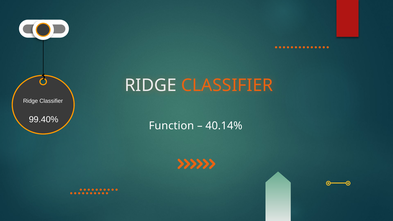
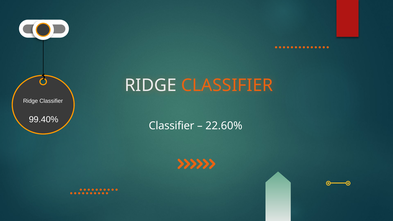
Function at (171, 126): Function -> Classifier
40.14%: 40.14% -> 22.60%
